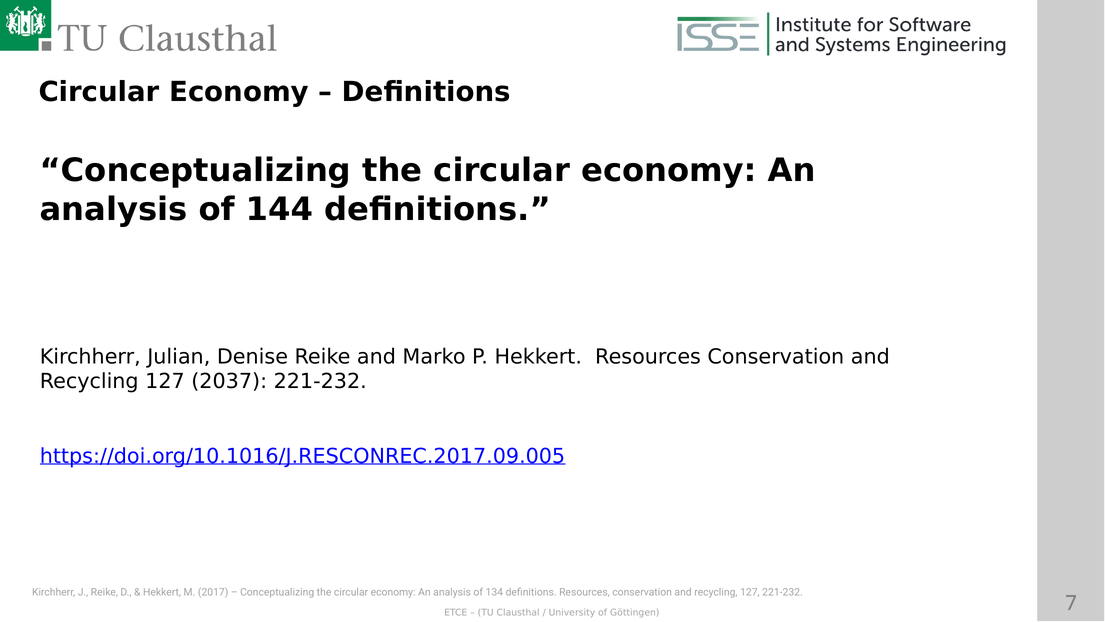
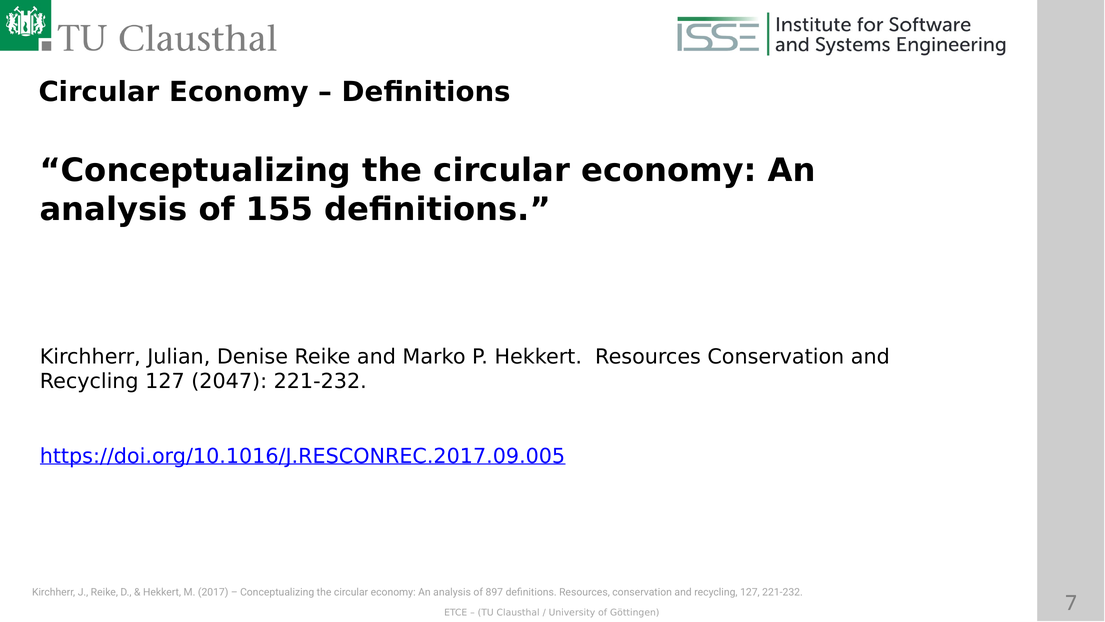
144: 144 -> 155
2037: 2037 -> 2047
134: 134 -> 897
